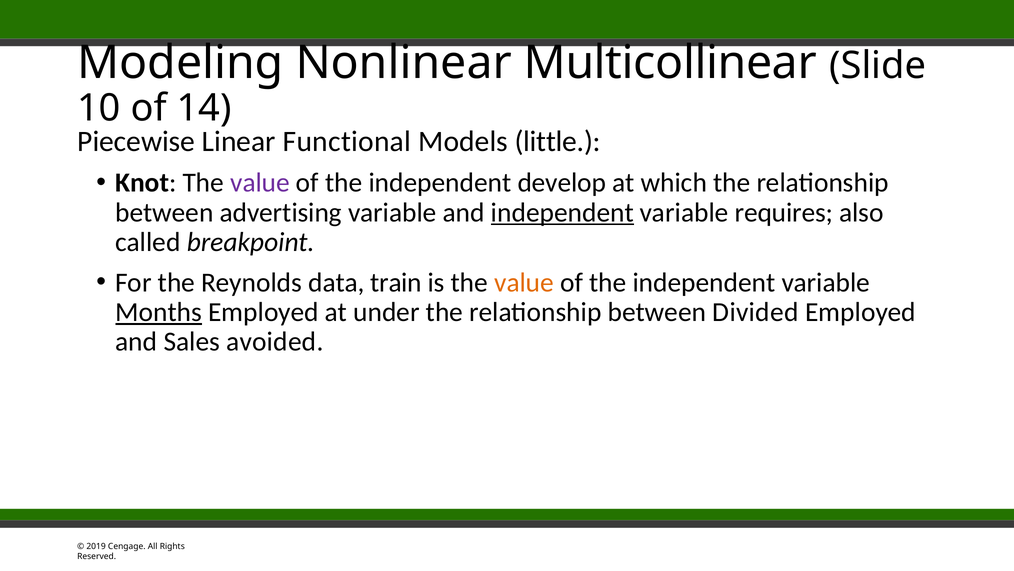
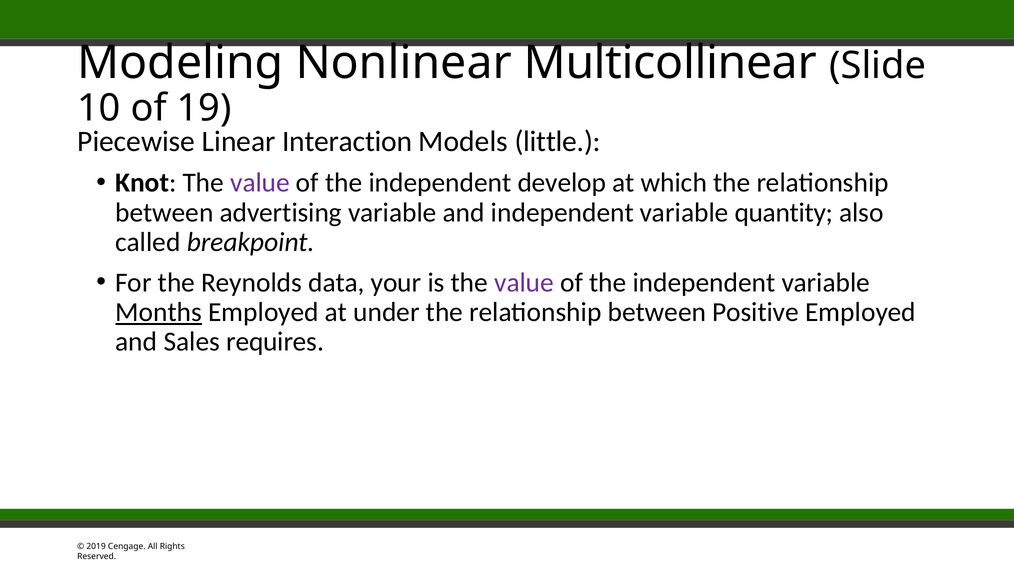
14: 14 -> 19
Functional: Functional -> Interaction
independent at (562, 212) underline: present -> none
requires: requires -> quantity
train: train -> your
value at (524, 282) colour: orange -> purple
Divided: Divided -> Positive
avoided: avoided -> requires
